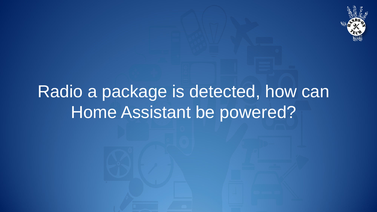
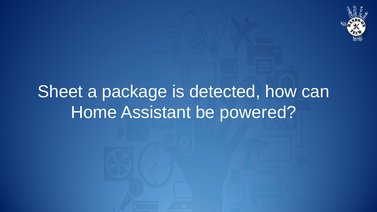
Radio: Radio -> Sheet
